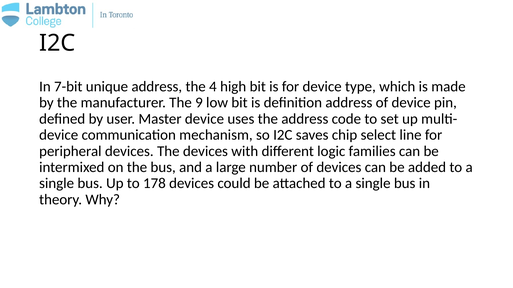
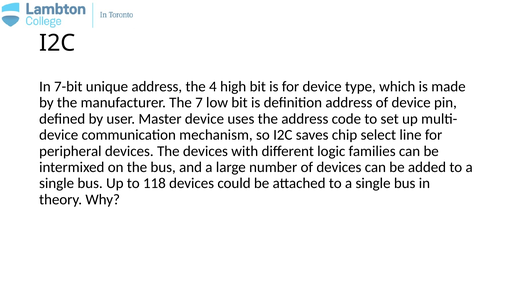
9: 9 -> 7
178: 178 -> 118
